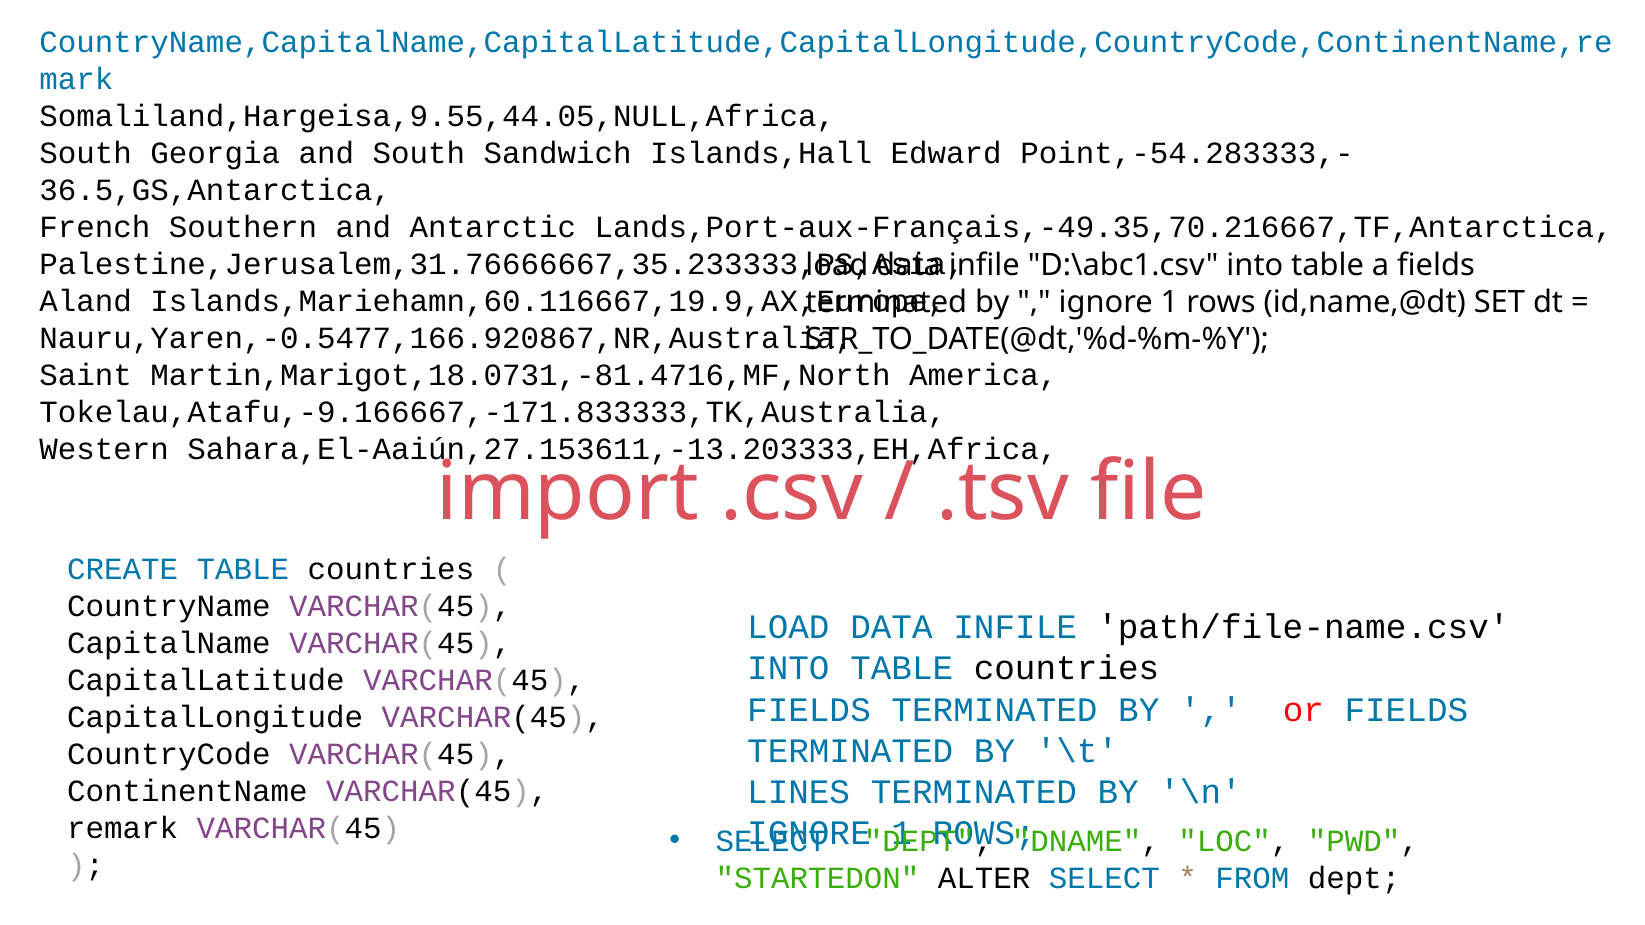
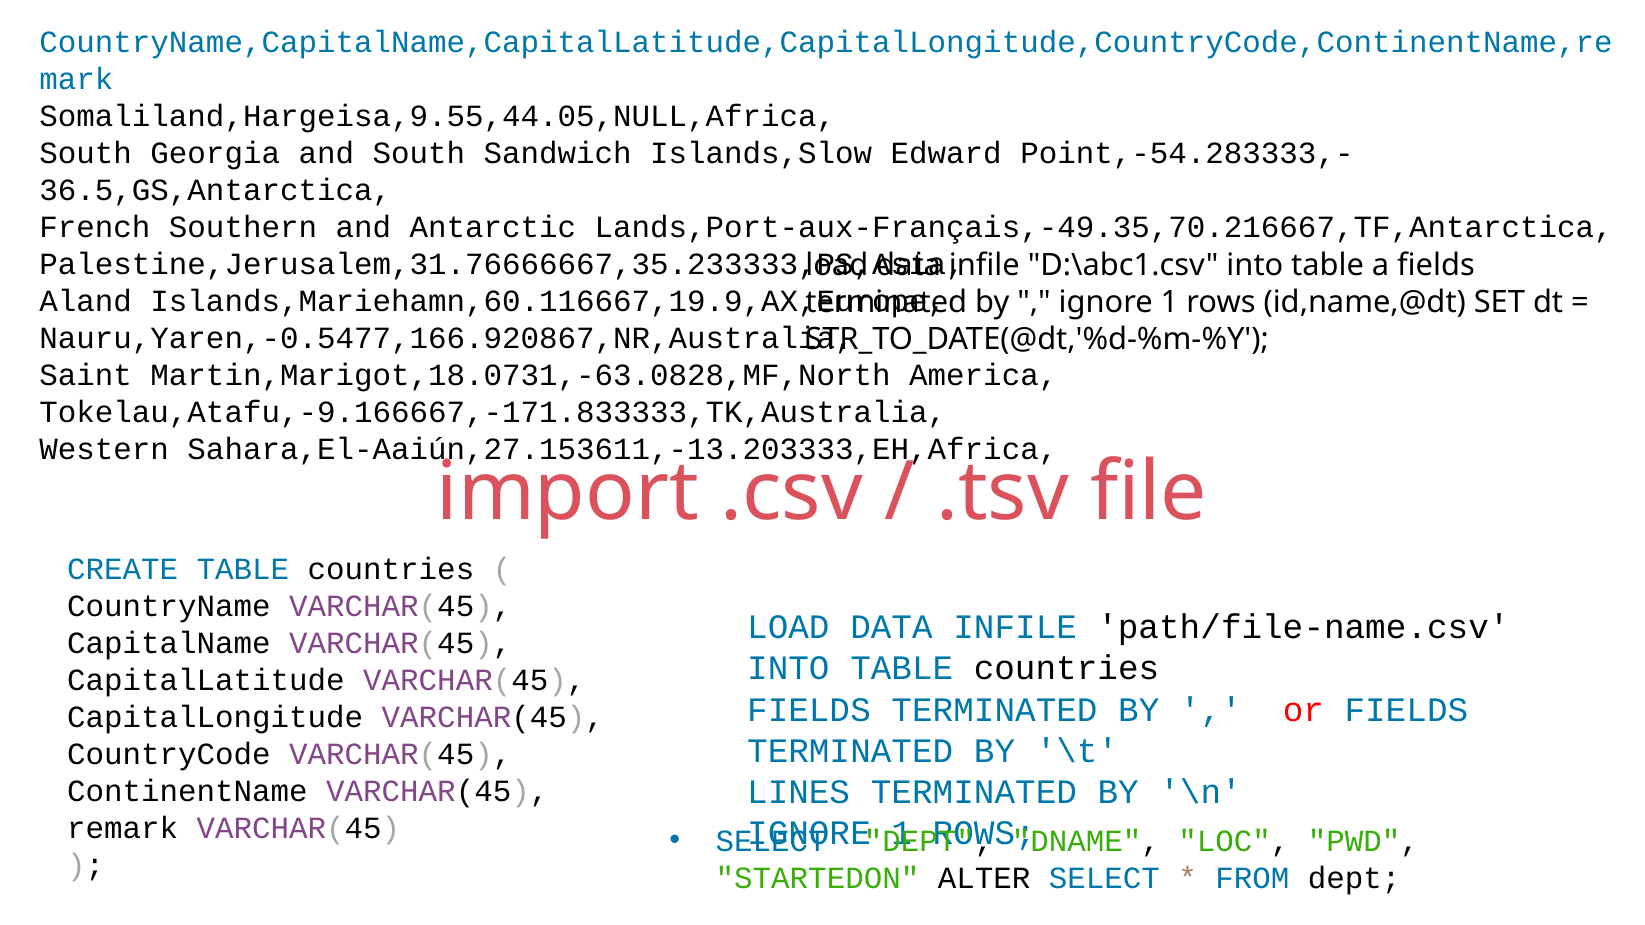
Islands,Hall: Islands,Hall -> Islands,Slow
Martin,Marigot,18.0731,-81.4716,MF,North: Martin,Marigot,18.0731,-81.4716,MF,North -> Martin,Marigot,18.0731,-63.0828,MF,North
